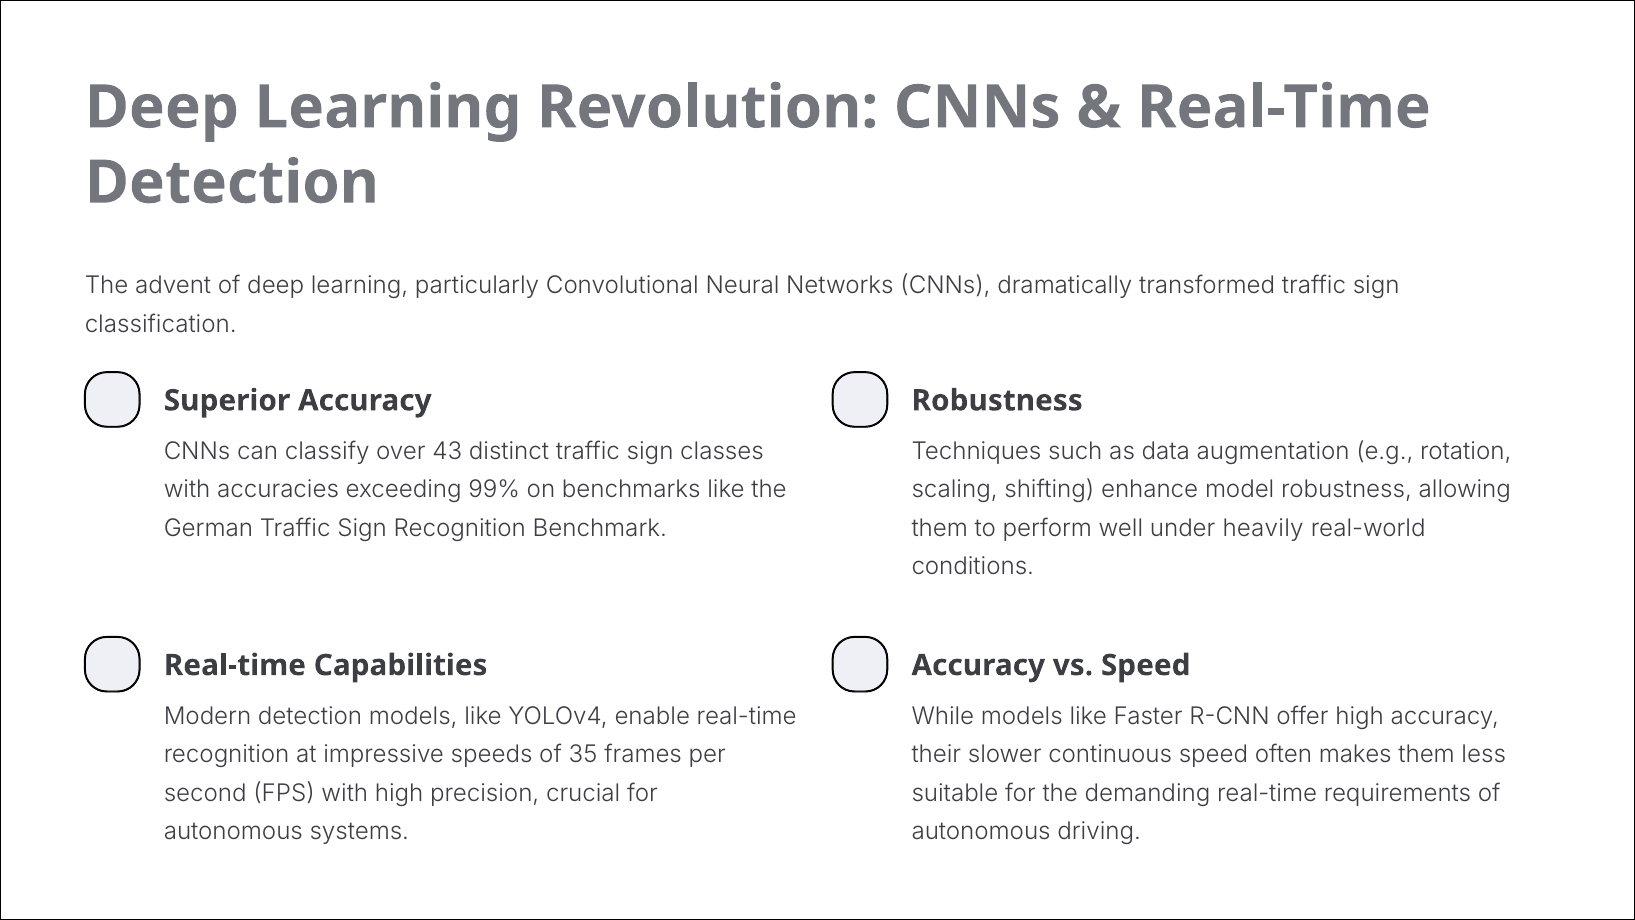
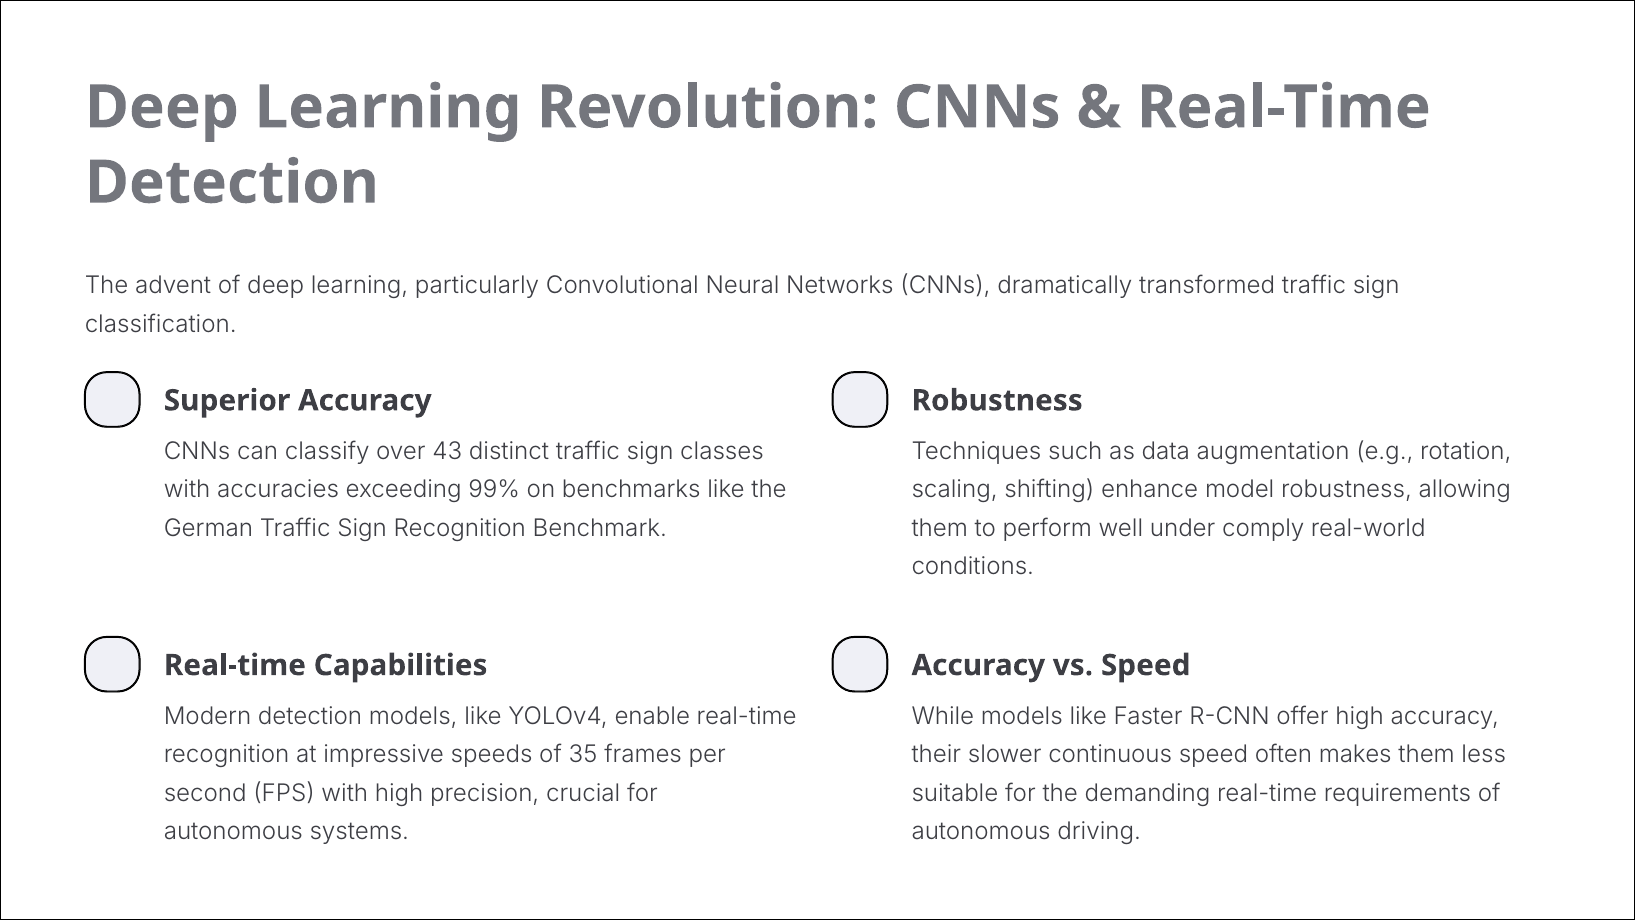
heavily: heavily -> comply
